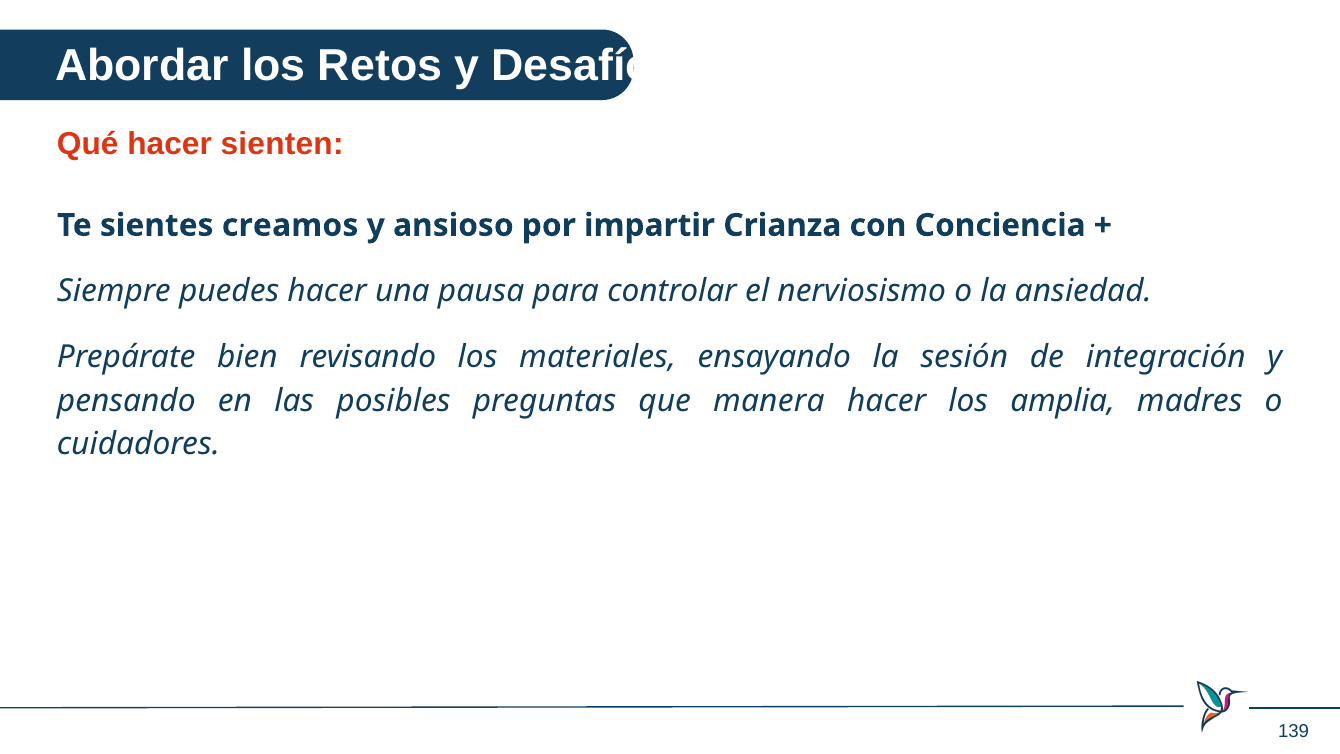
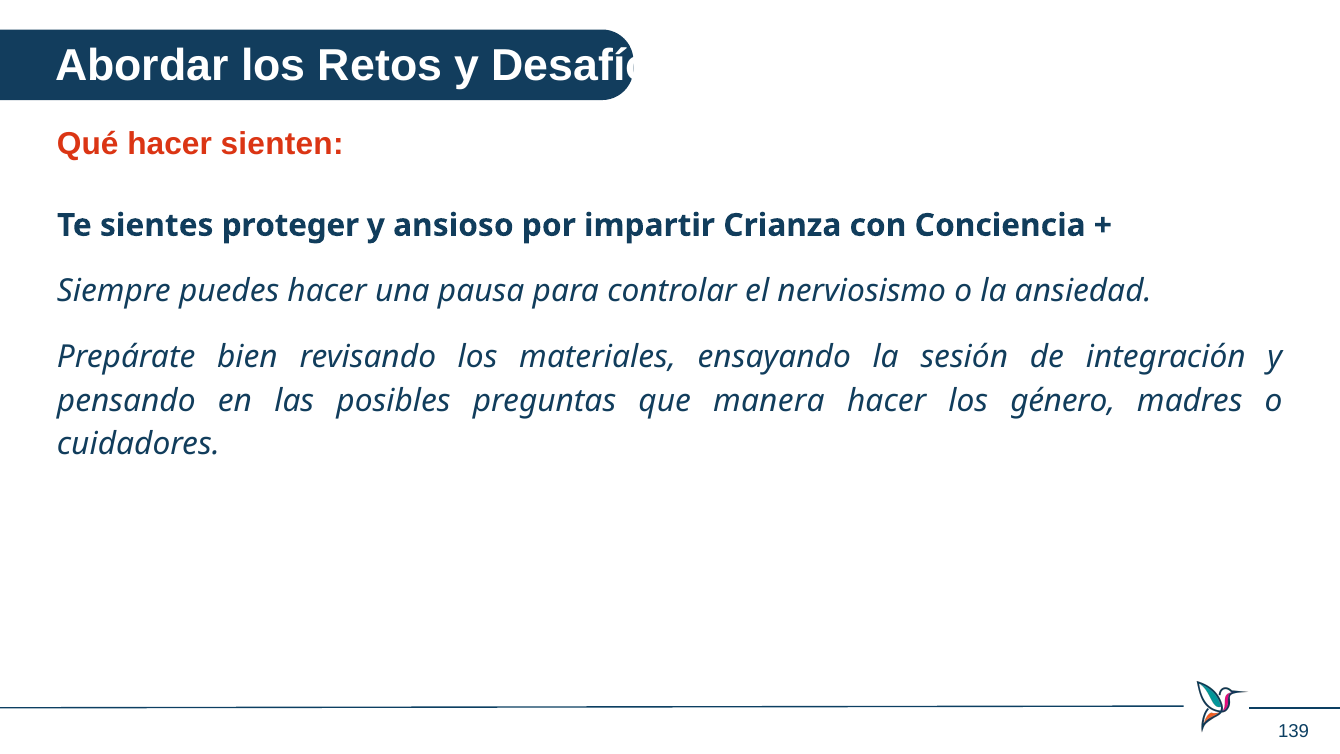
creamos: creamos -> proteger
amplia: amplia -> género
